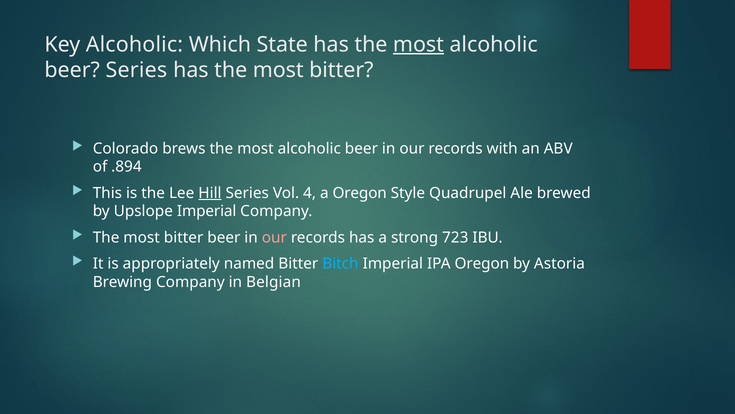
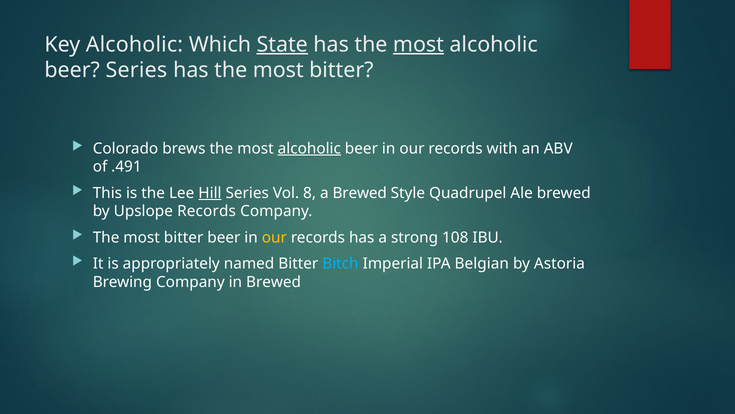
State underline: none -> present
alcoholic at (309, 148) underline: none -> present
.894: .894 -> .491
4: 4 -> 8
a Oregon: Oregon -> Brewed
Upslope Imperial: Imperial -> Records
our at (274, 237) colour: pink -> yellow
723: 723 -> 108
IPA Oregon: Oregon -> Belgian
in Belgian: Belgian -> Brewed
